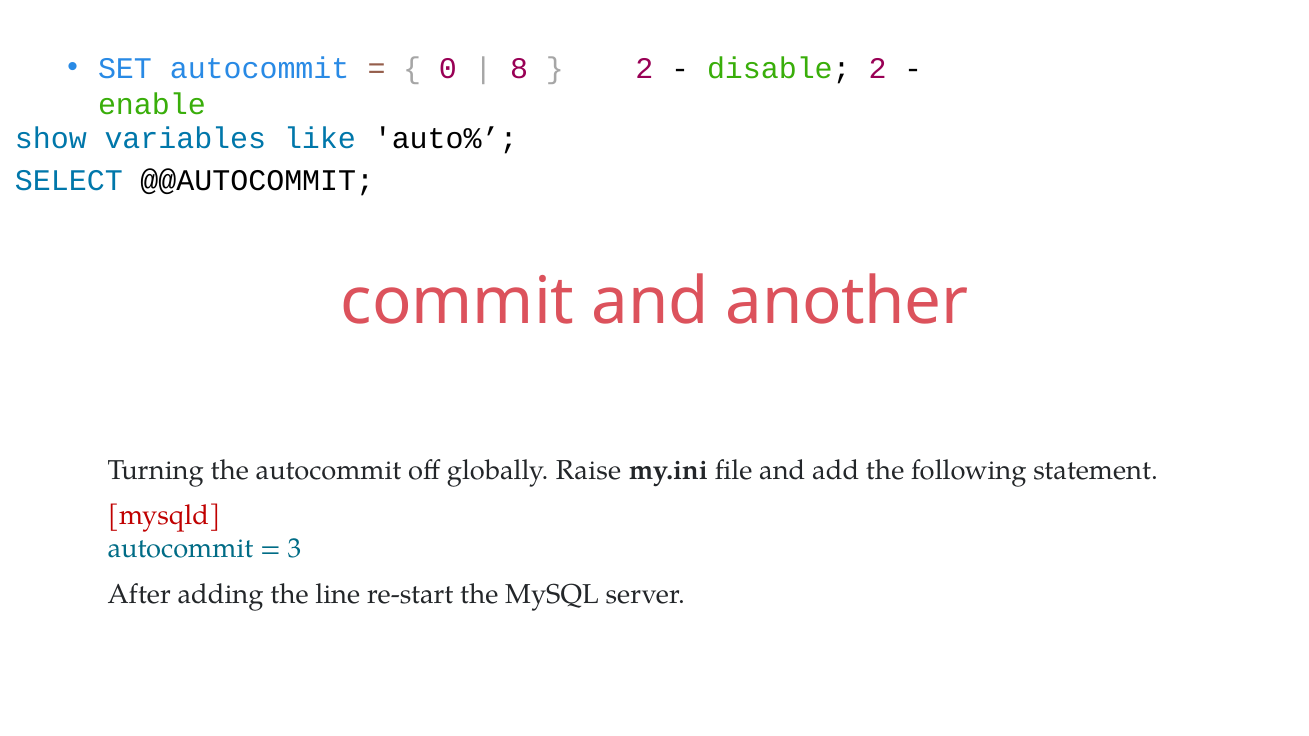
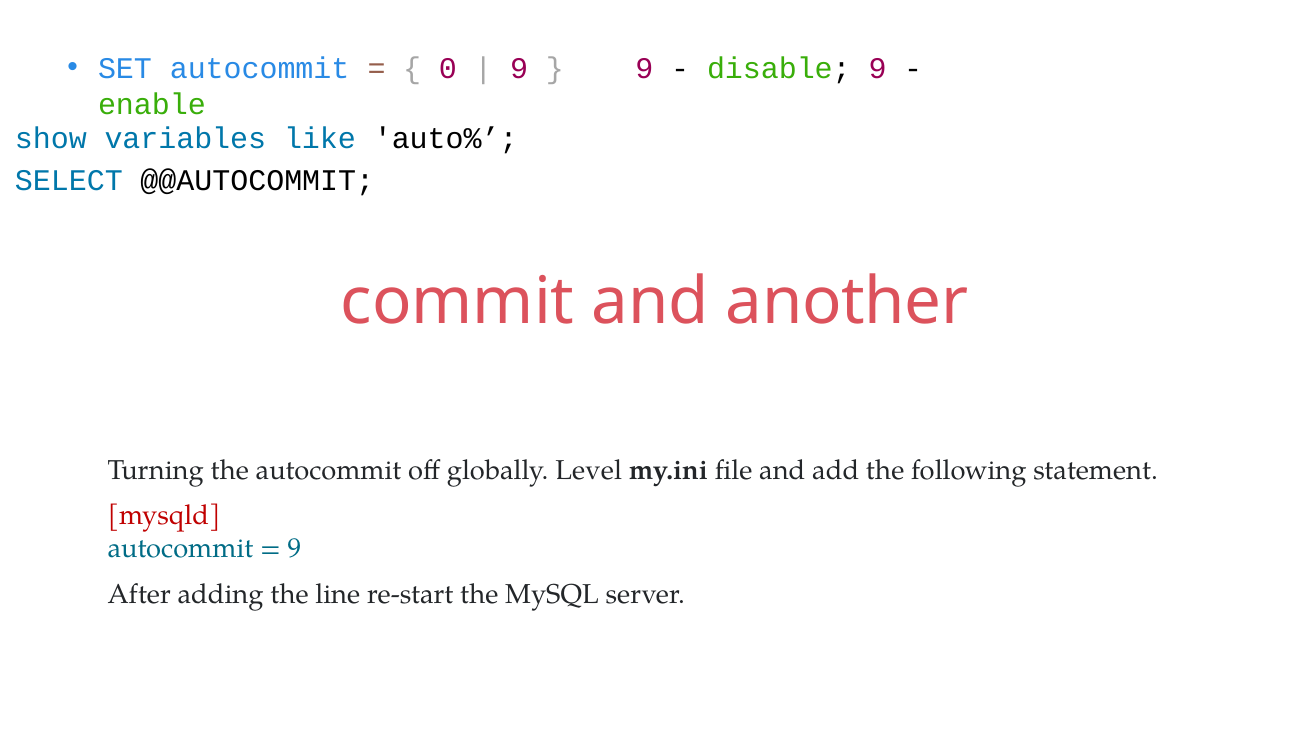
8 at (519, 69): 8 -> 9
2 at (644, 69): 2 -> 9
disable 2: 2 -> 9
Raise: Raise -> Level
3 at (295, 549): 3 -> 9
